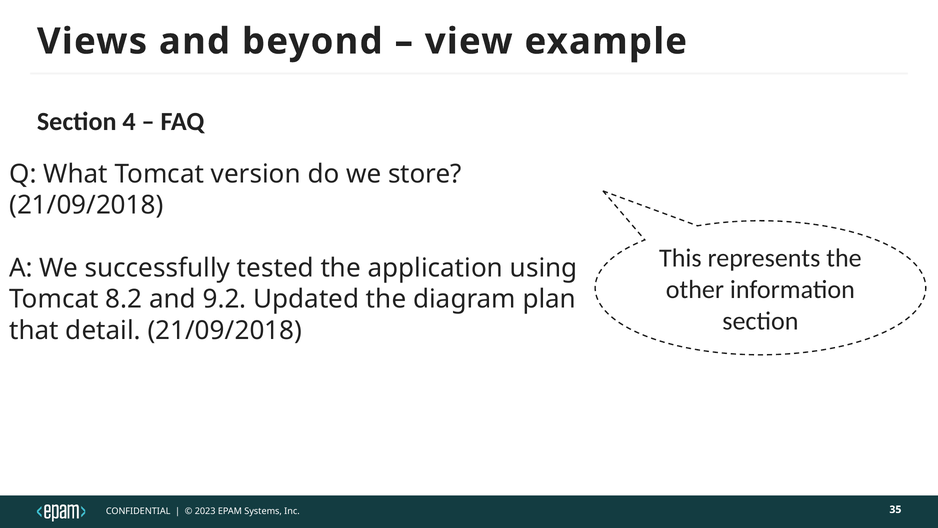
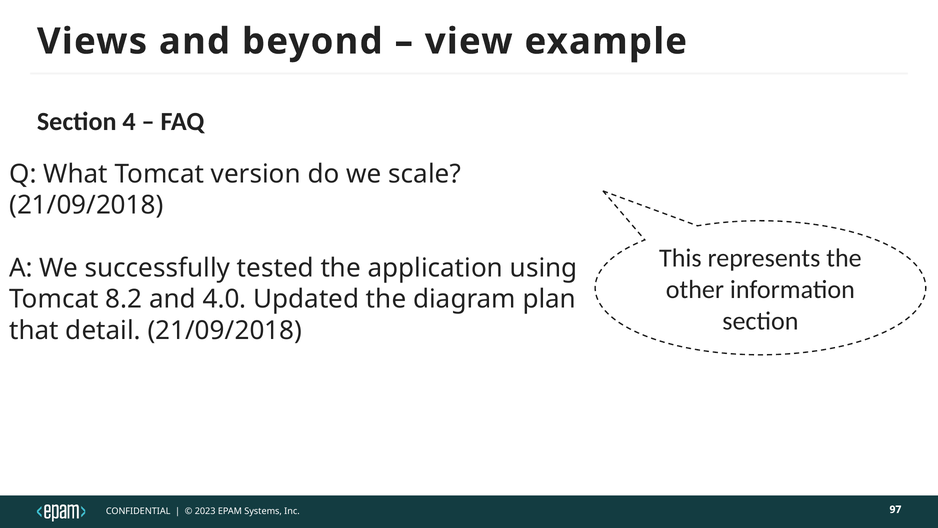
store: store -> scale
9.2: 9.2 -> 4.0
35: 35 -> 97
